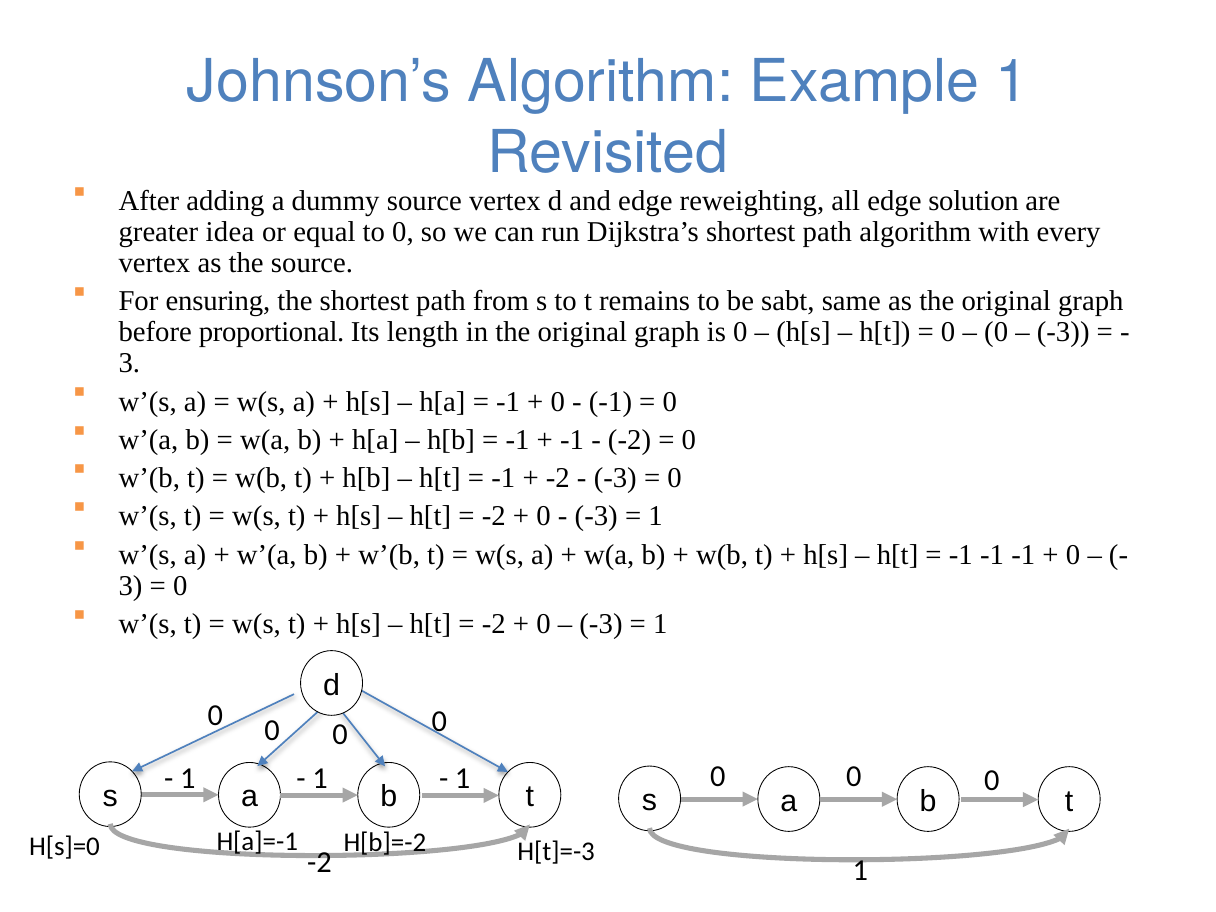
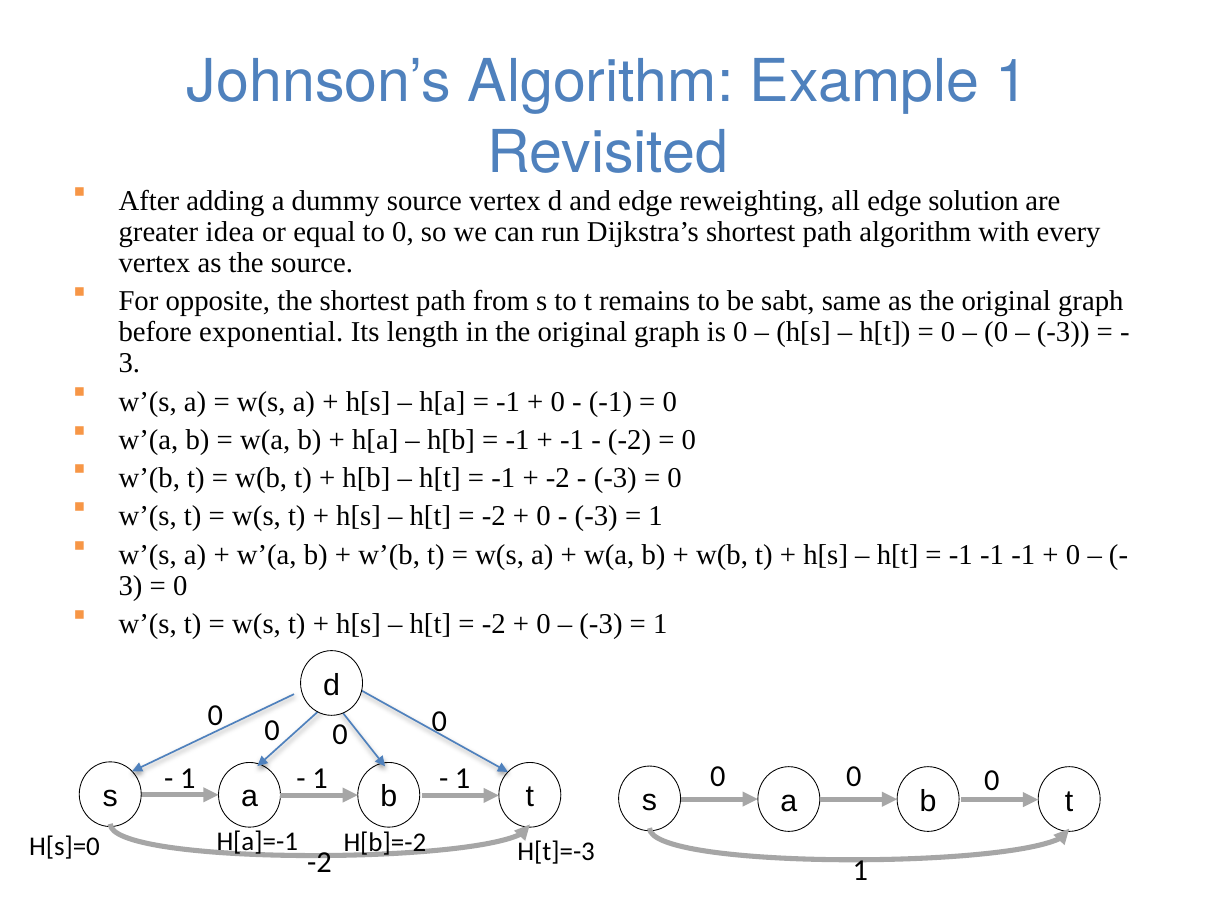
ensuring: ensuring -> opposite
proportional: proportional -> exponential
